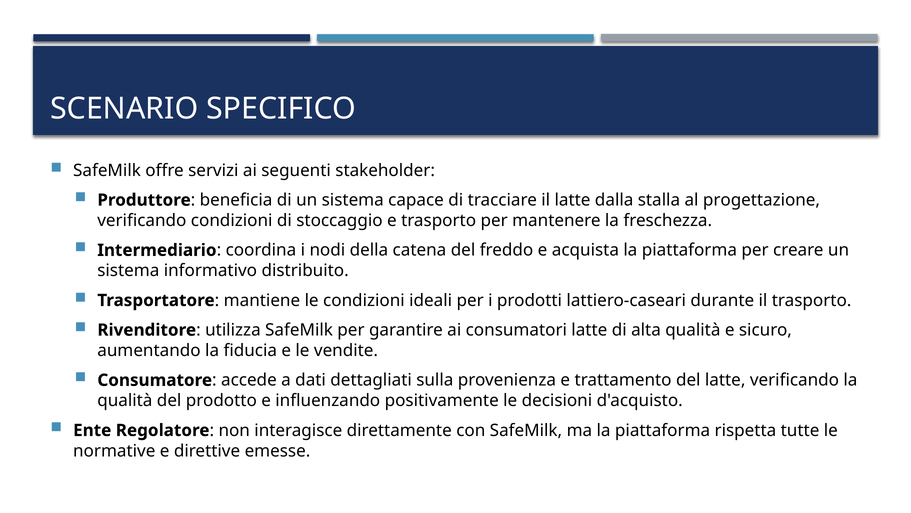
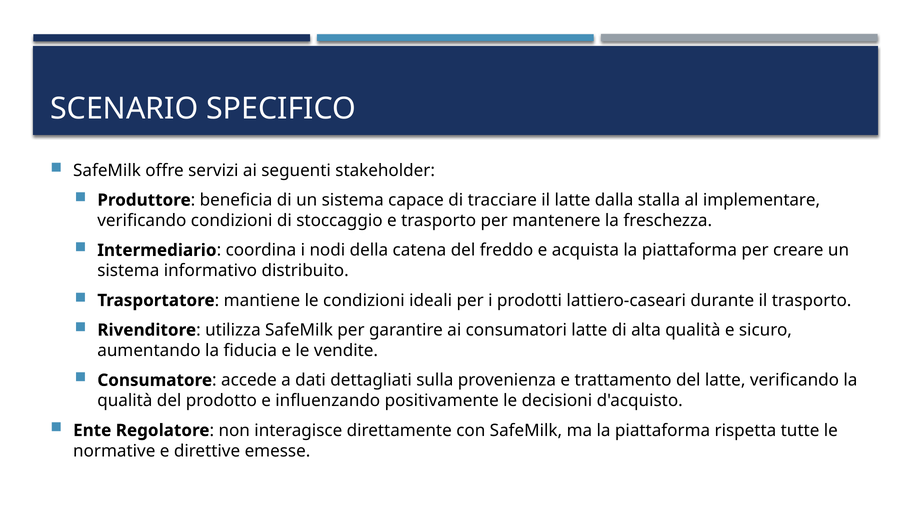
progettazione: progettazione -> implementare
